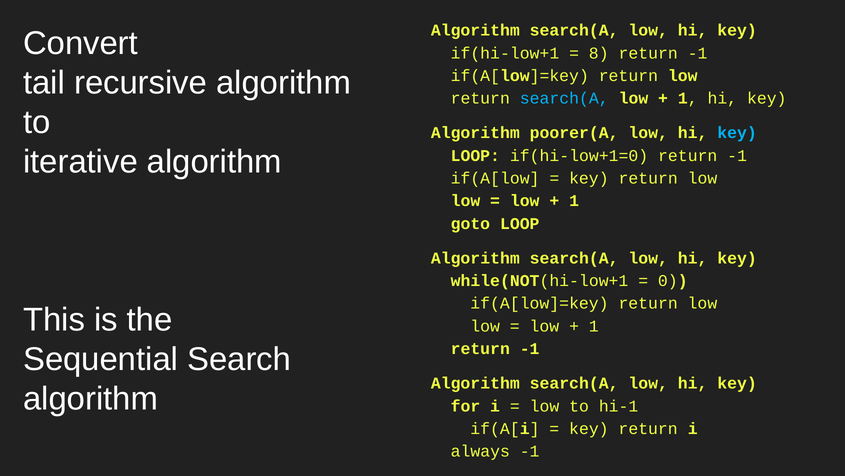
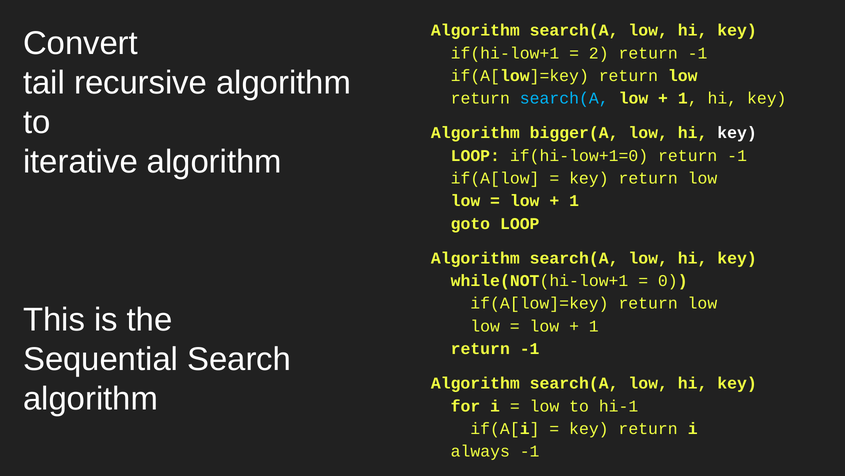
8: 8 -> 2
poorer(A: poorer(A -> bigger(A
key at (737, 133) colour: light blue -> white
